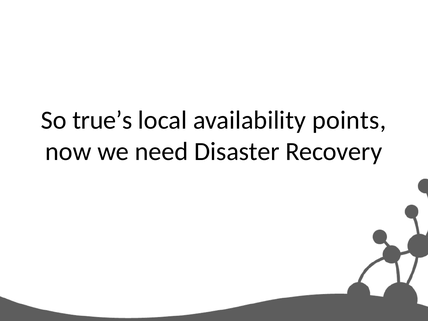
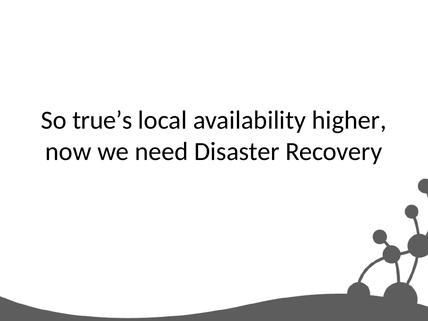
points: points -> higher
